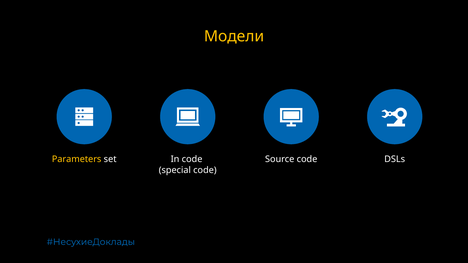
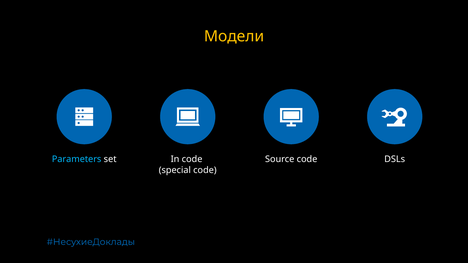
Parameters colour: yellow -> light blue
